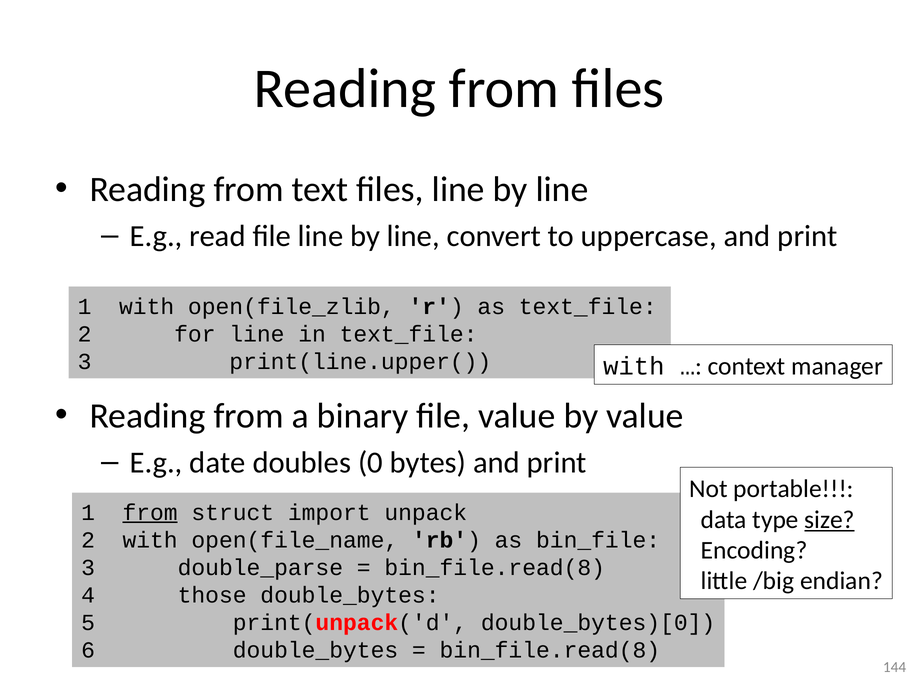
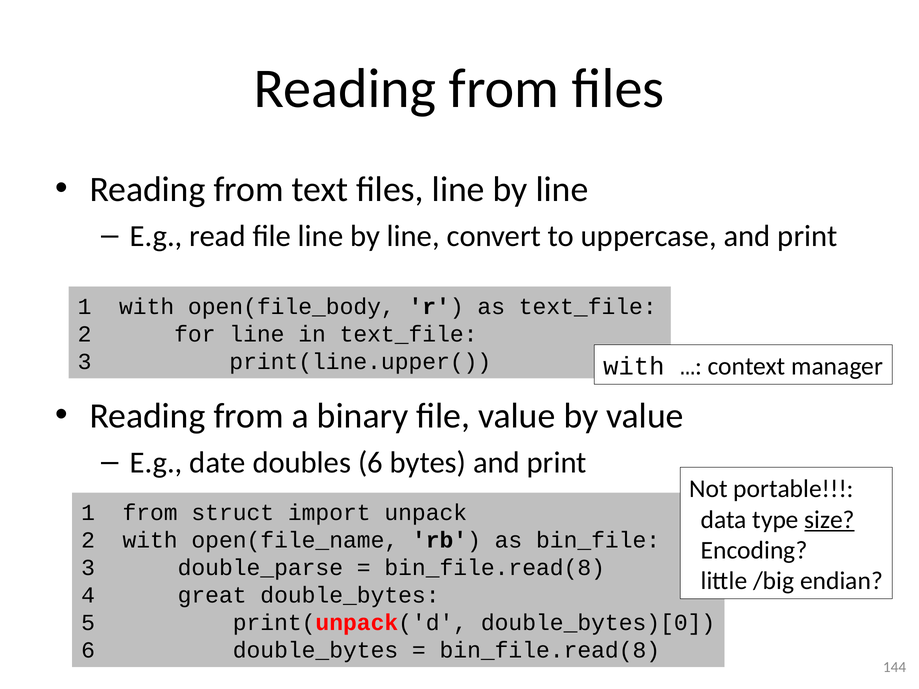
open(file_zlib: open(file_zlib -> open(file_body
doubles 0: 0 -> 6
from at (150, 513) underline: present -> none
those: those -> great
